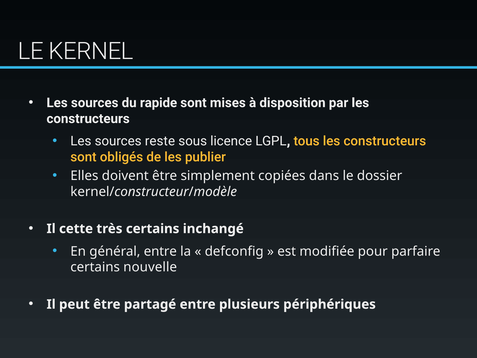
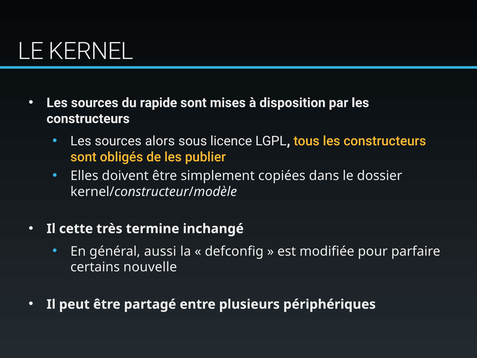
reste: reste -> alors
très certains: certains -> termine
général entre: entre -> aussi
